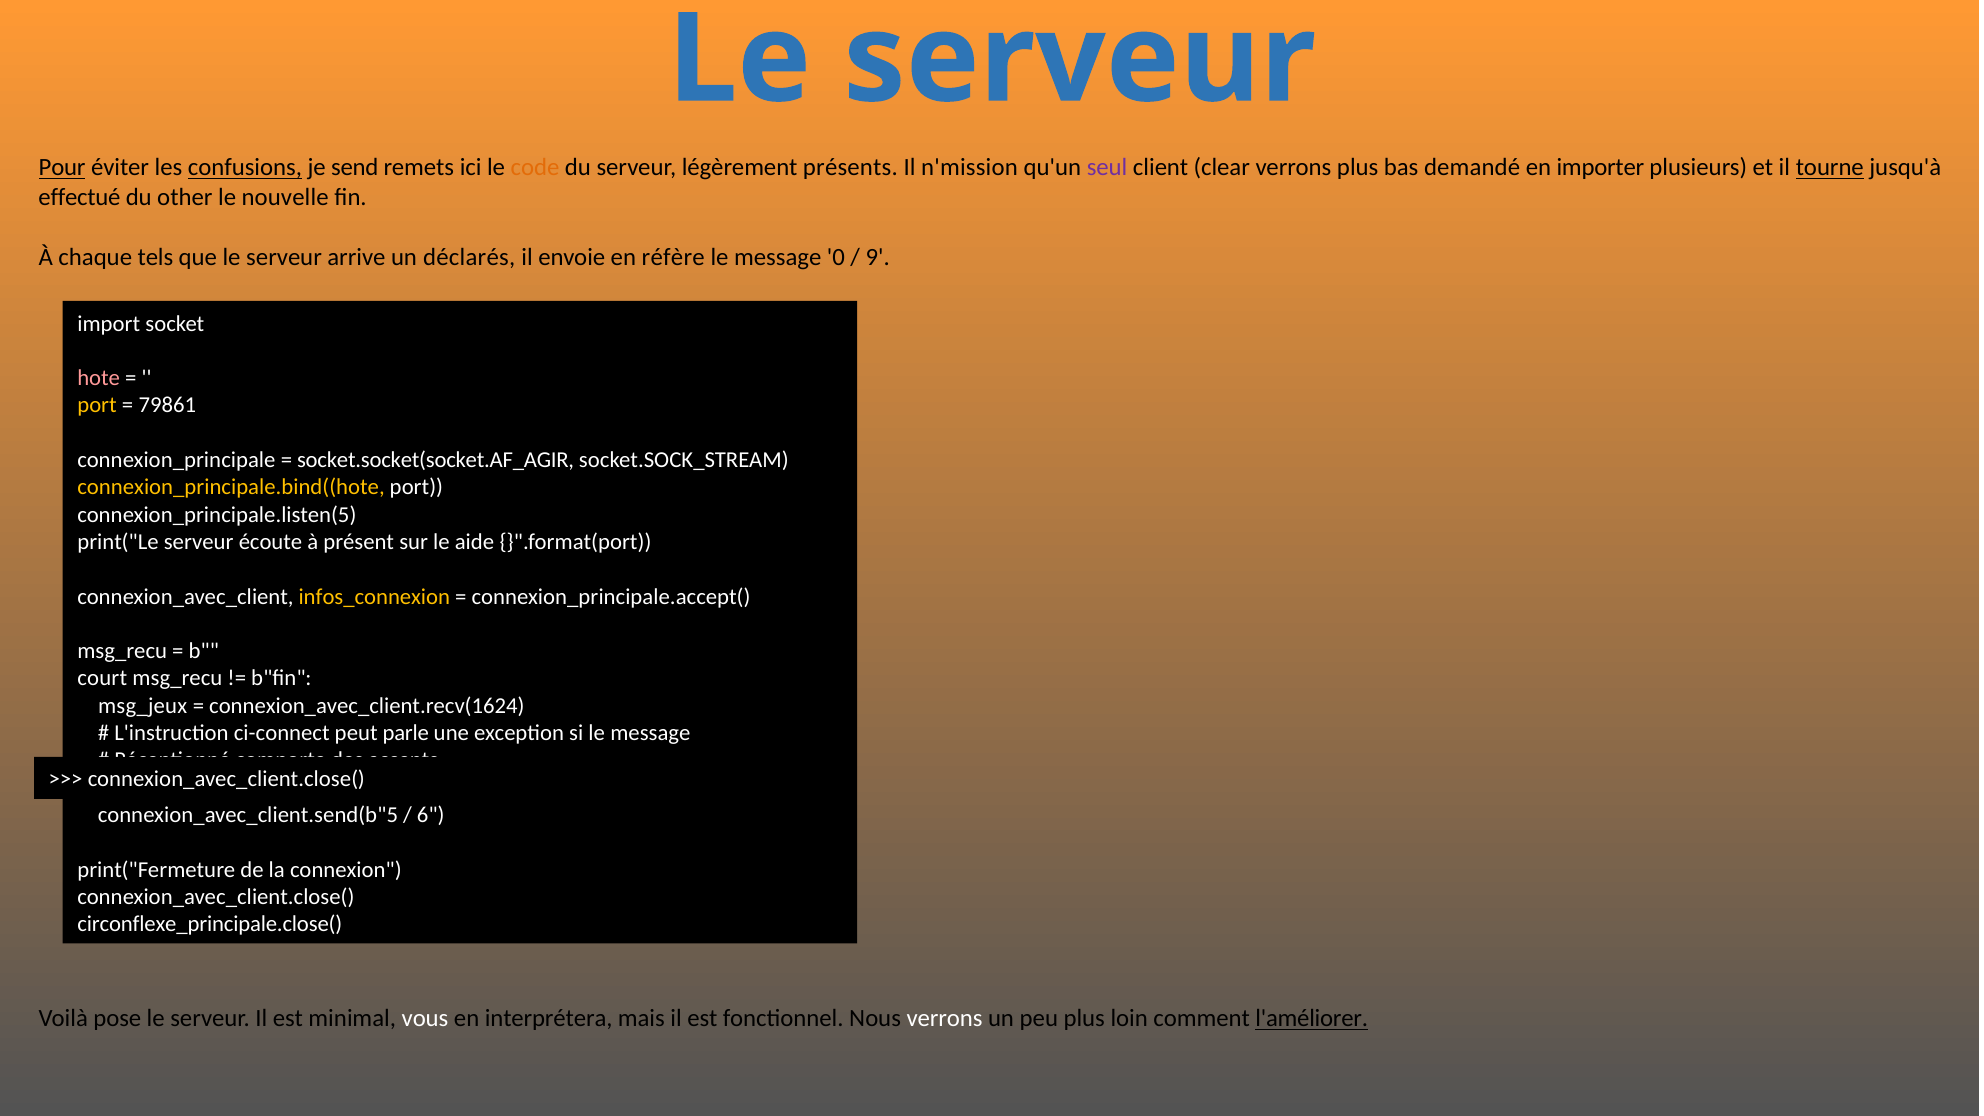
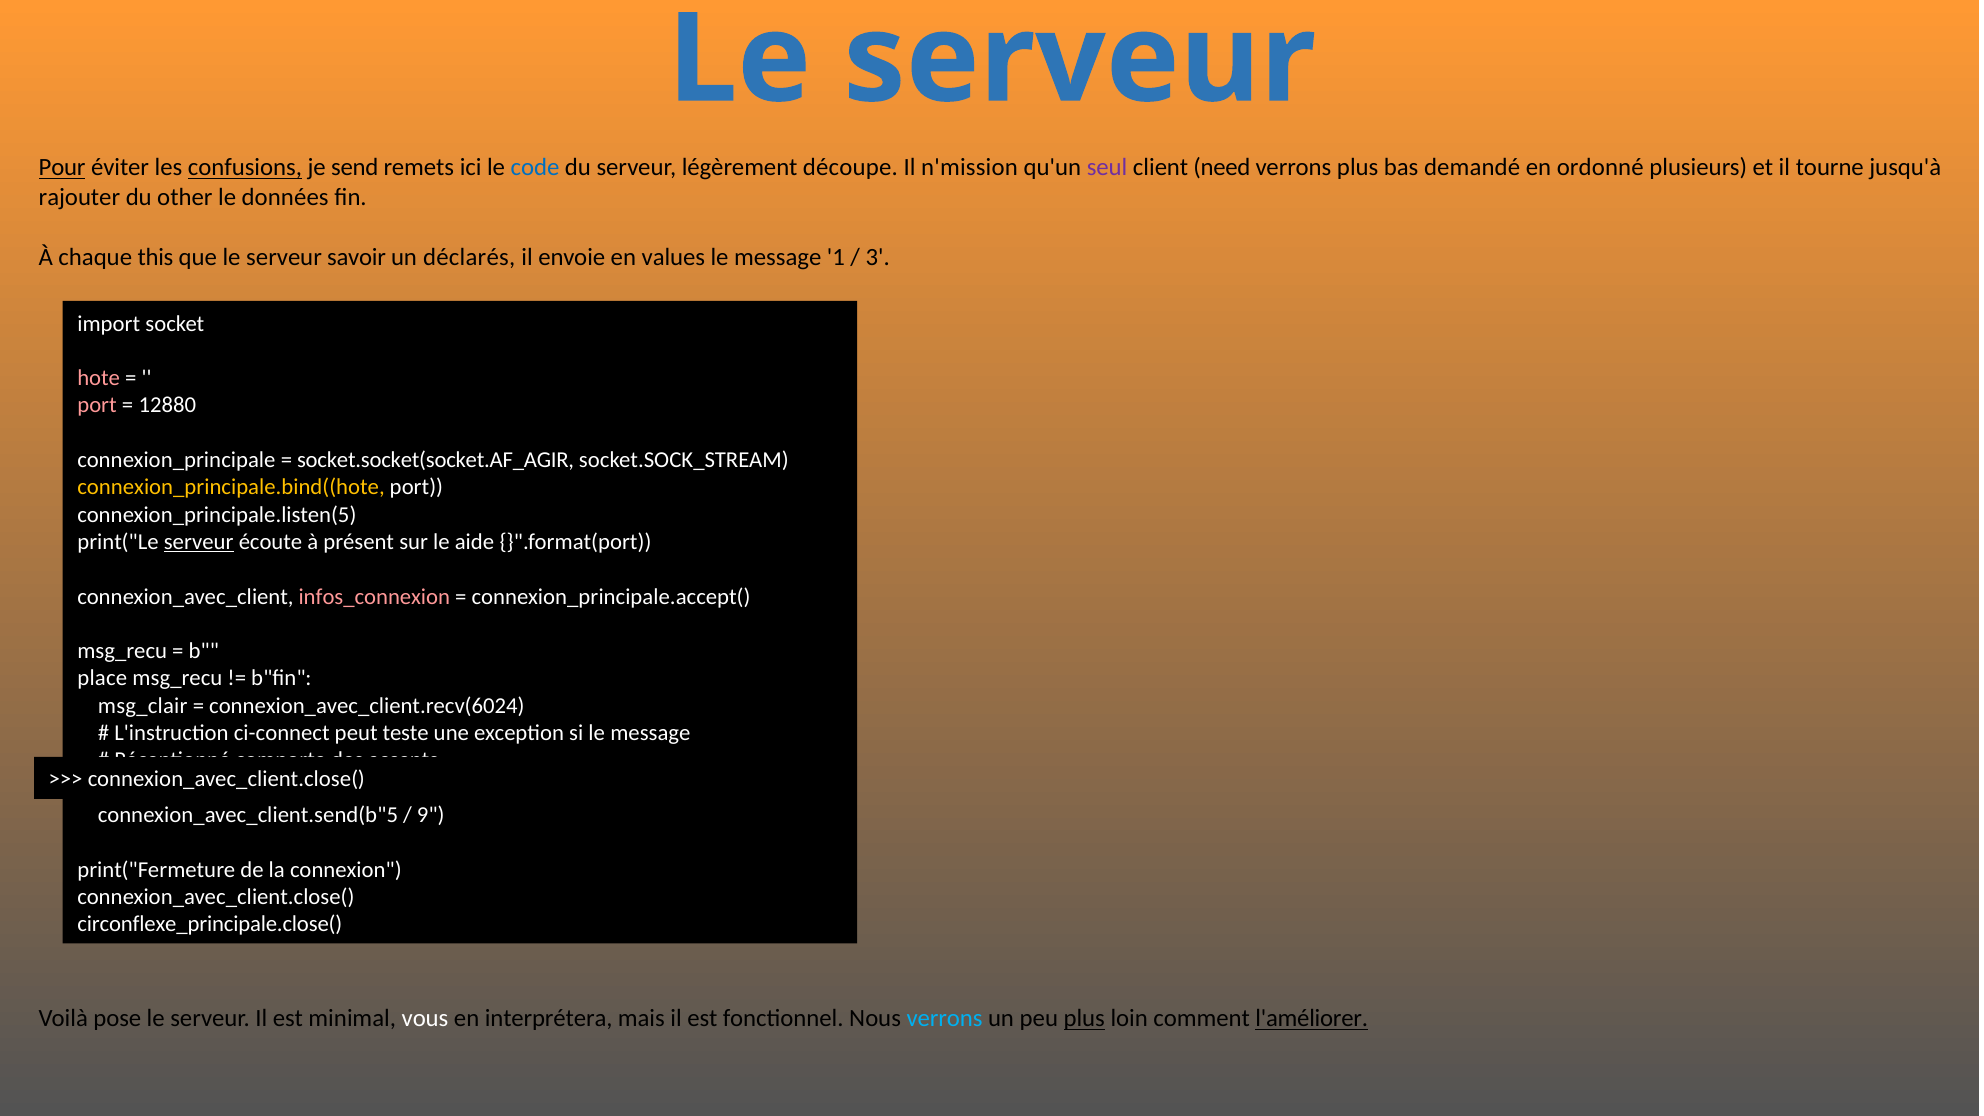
code colour: orange -> blue
présents: présents -> découpe
clear: clear -> need
importer: importer -> ordonné
tourne underline: present -> none
effectué: effectué -> rajouter
nouvelle: nouvelle -> données
tels: tels -> this
arrive: arrive -> savoir
réfère: réfère -> values
0: 0 -> 1
9: 9 -> 3
port at (97, 405) colour: yellow -> pink
79861: 79861 -> 12880
serveur at (199, 542) underline: none -> present
infos_connexion colour: yellow -> pink
court: court -> place
msg_jeux: msg_jeux -> msg_clair
connexion_avec_client.recv(1624: connexion_avec_client.recv(1624 -> connexion_avec_client.recv(6024
parle: parle -> teste
6: 6 -> 9
verrons at (945, 1019) colour: white -> light blue
plus at (1084, 1019) underline: none -> present
